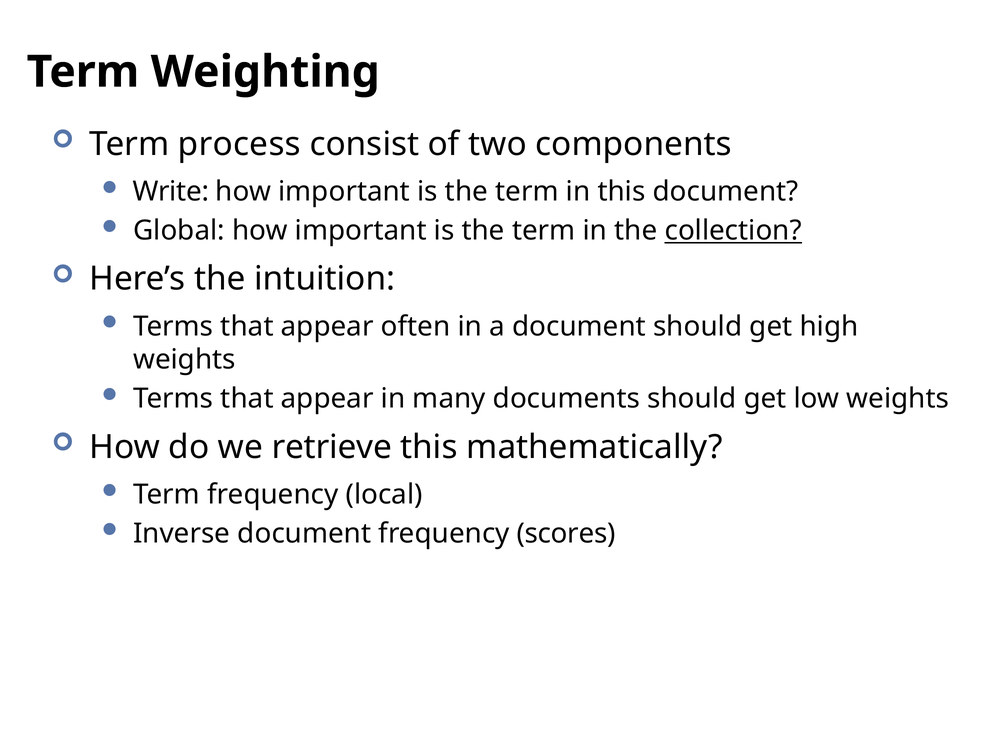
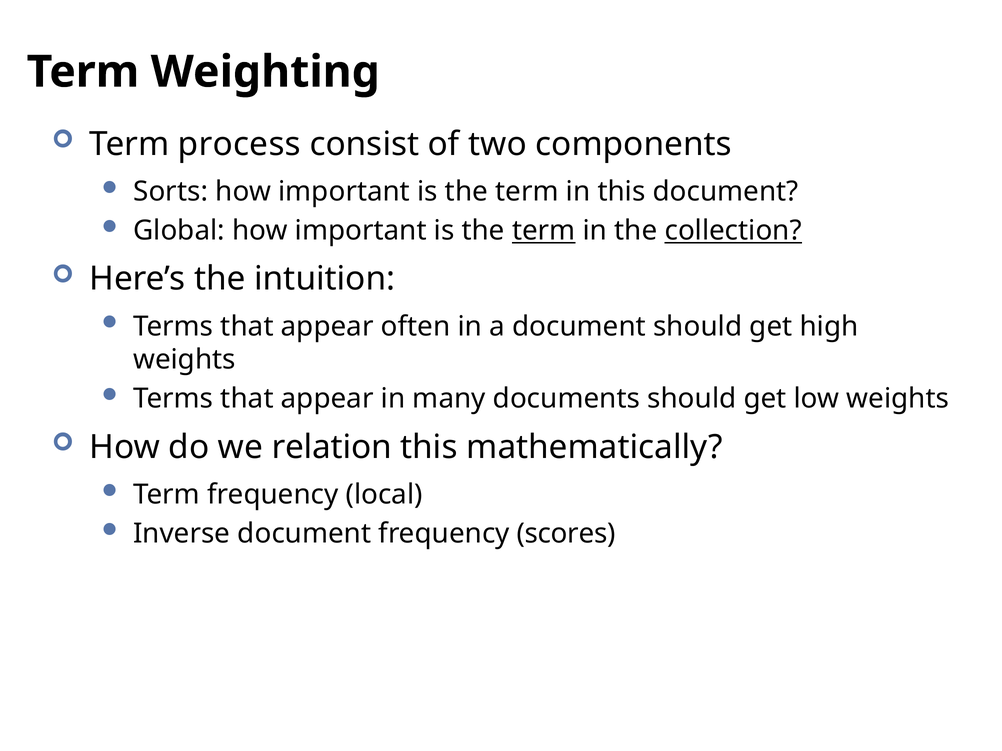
Write: Write -> Sorts
term at (544, 231) underline: none -> present
retrieve: retrieve -> relation
